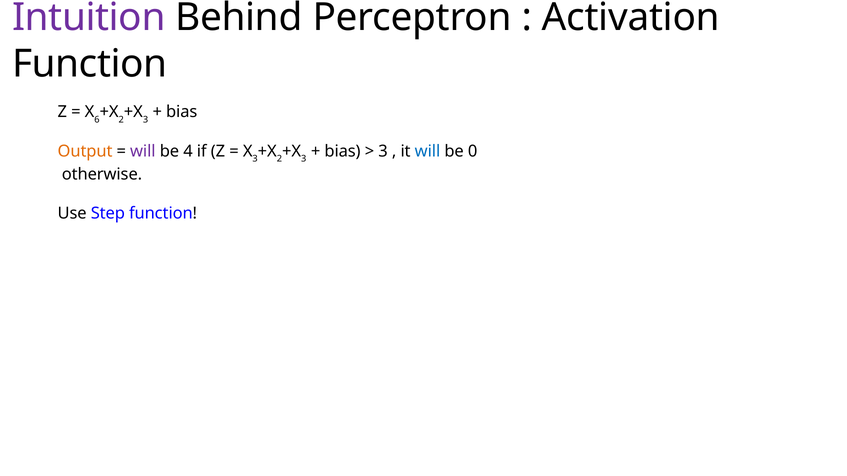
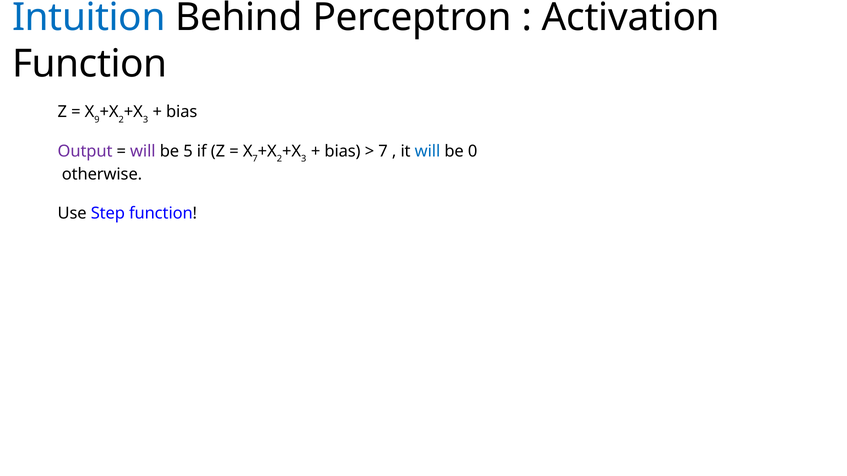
Intuition colour: purple -> blue
6: 6 -> 9
Output colour: orange -> purple
4: 4 -> 5
3 at (255, 159): 3 -> 7
3 at (383, 151): 3 -> 7
